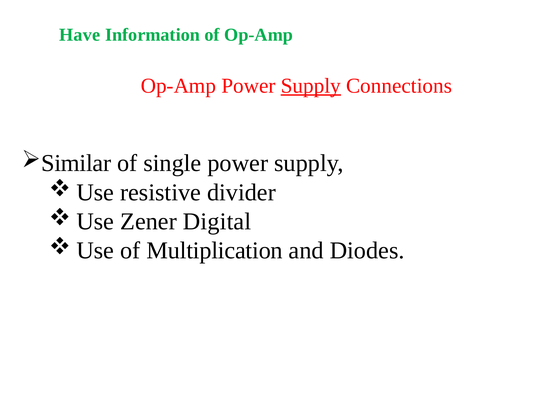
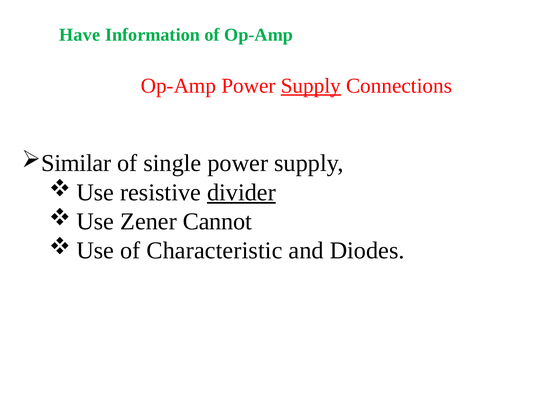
divider underline: none -> present
Digital: Digital -> Cannot
Multiplication: Multiplication -> Characteristic
